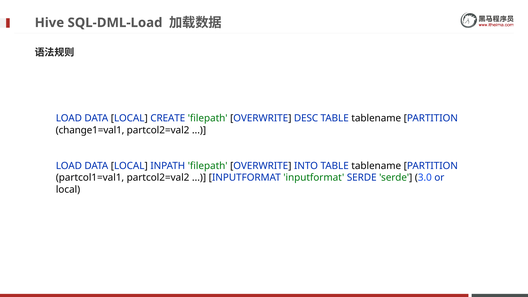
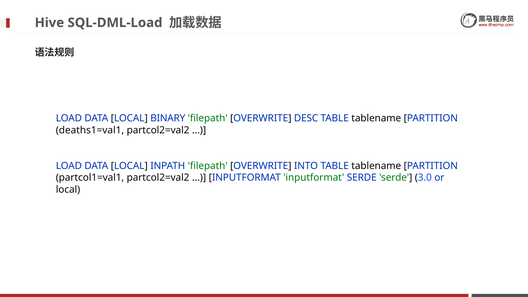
CREATE: CREATE -> BINARY
change1=val1: change1=val1 -> deaths1=val1
